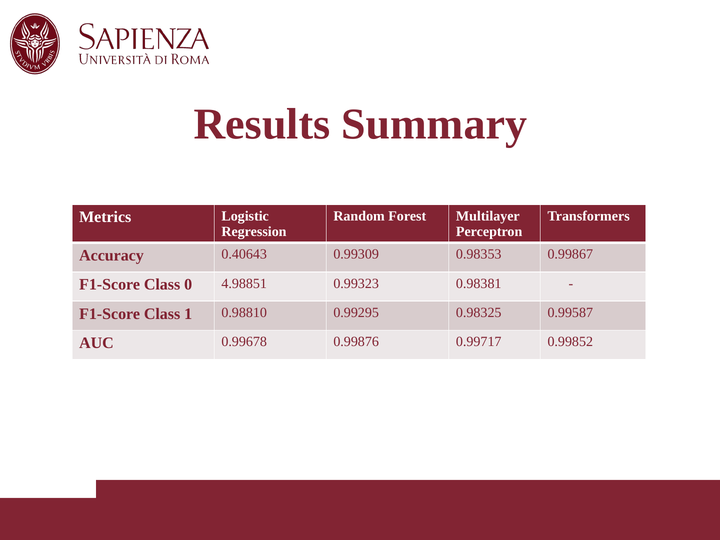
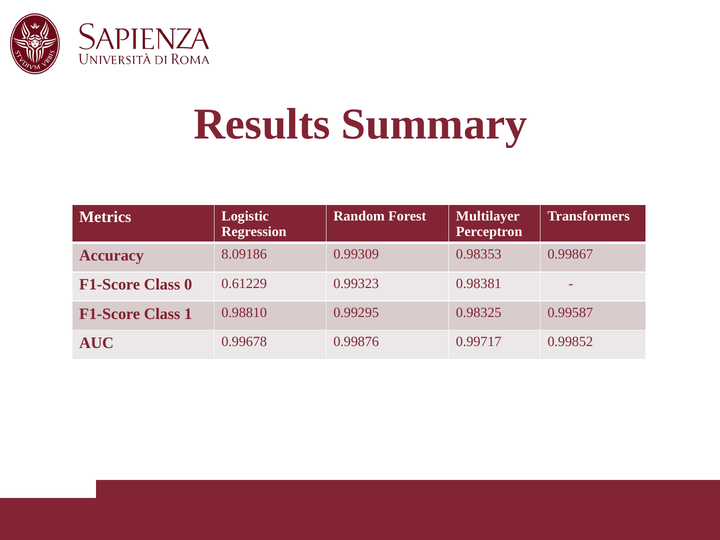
0.40643: 0.40643 -> 8.09186
4.98851: 4.98851 -> 0.61229
